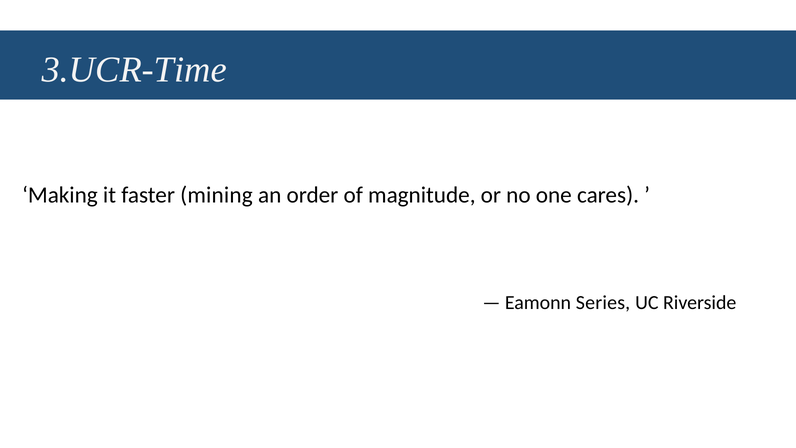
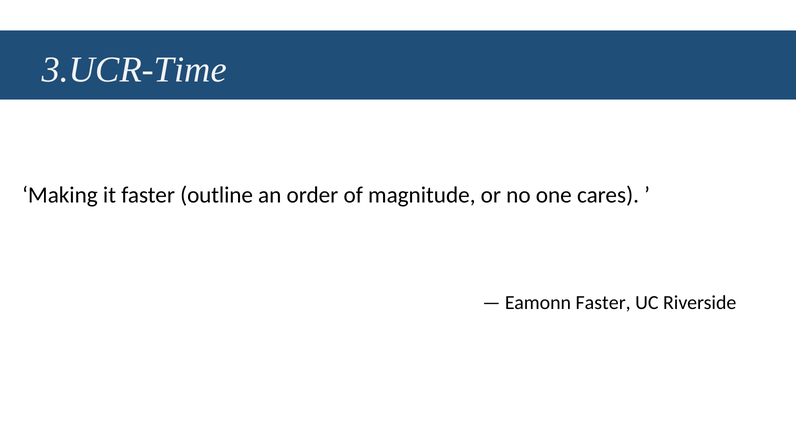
mining: mining -> outline
Eamonn Series: Series -> Faster
